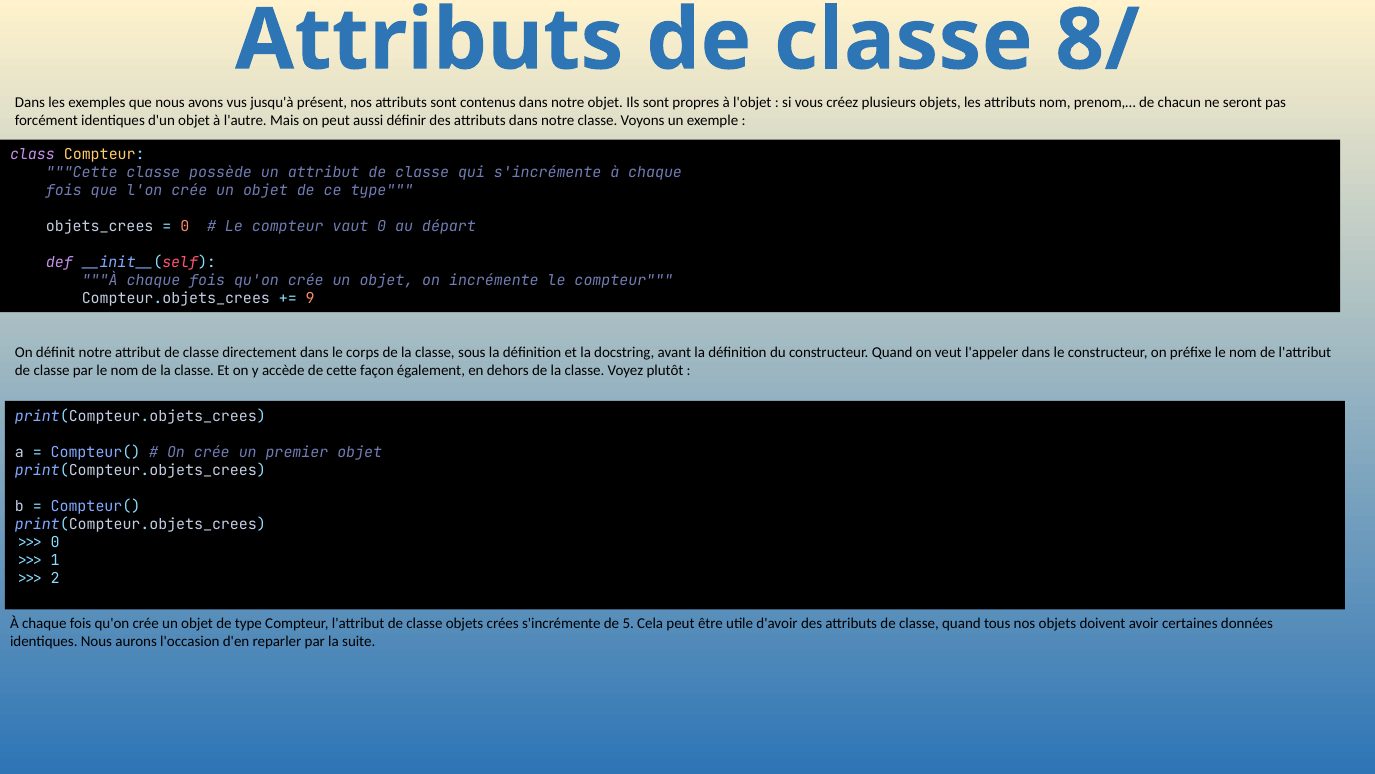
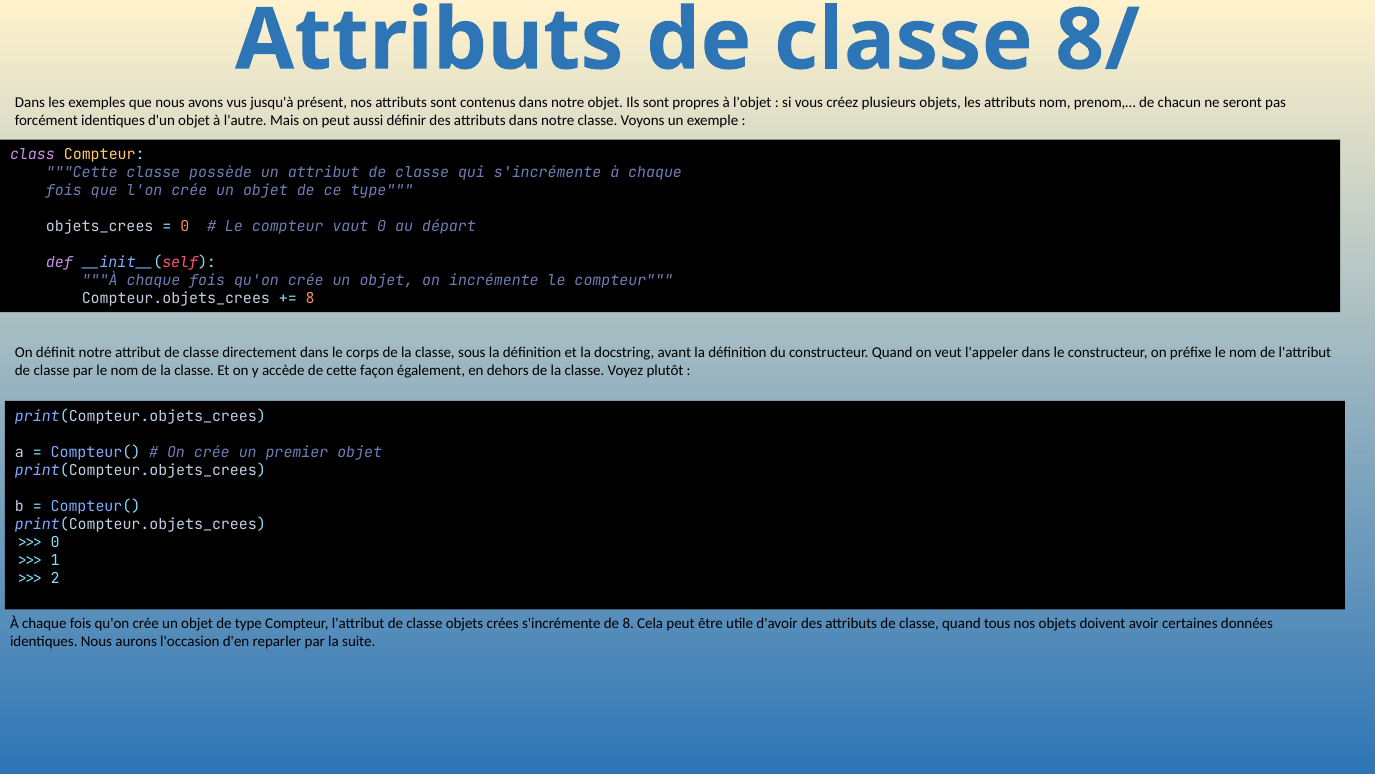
9 at (310, 299): 9 -> 8
de 5: 5 -> 8
